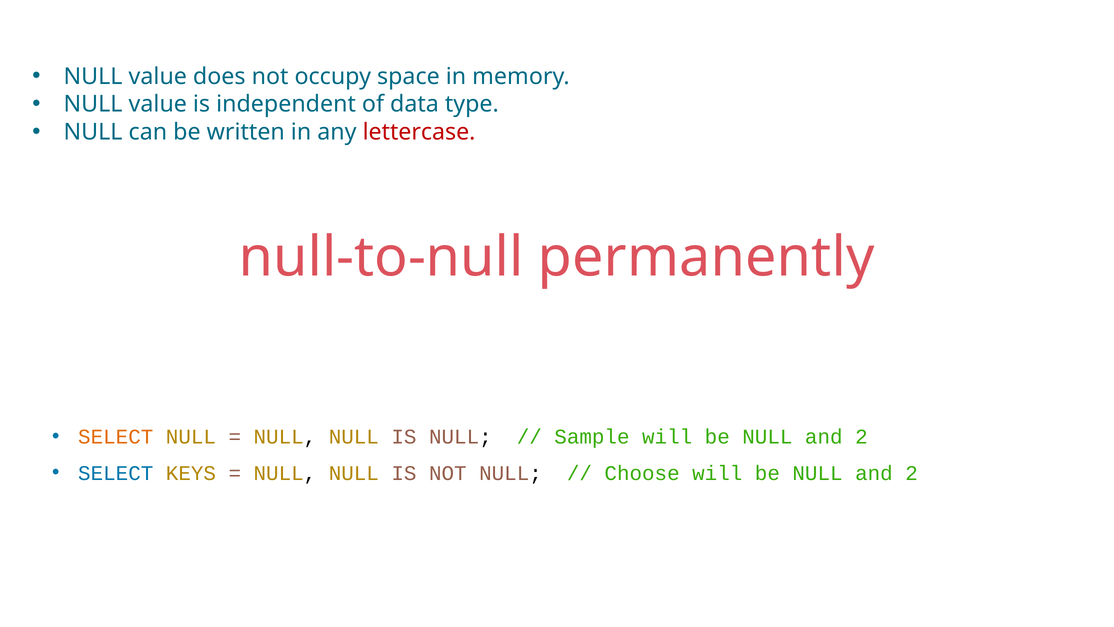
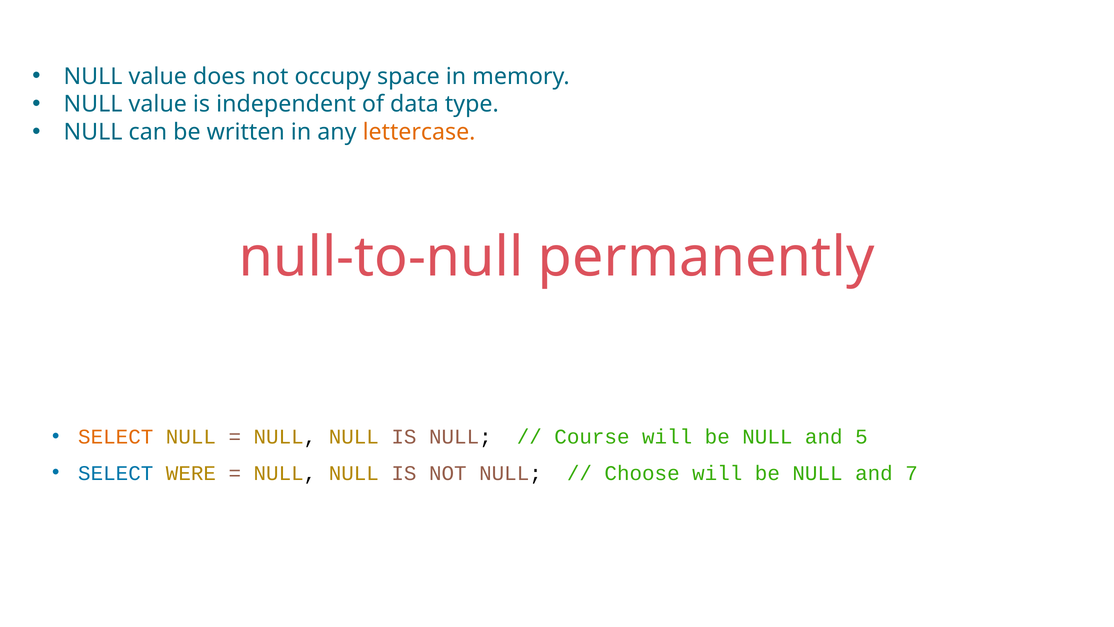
lettercase colour: red -> orange
Sample: Sample -> Course
2 at (861, 437): 2 -> 5
KEYS: KEYS -> WERE
2 at (912, 473): 2 -> 7
